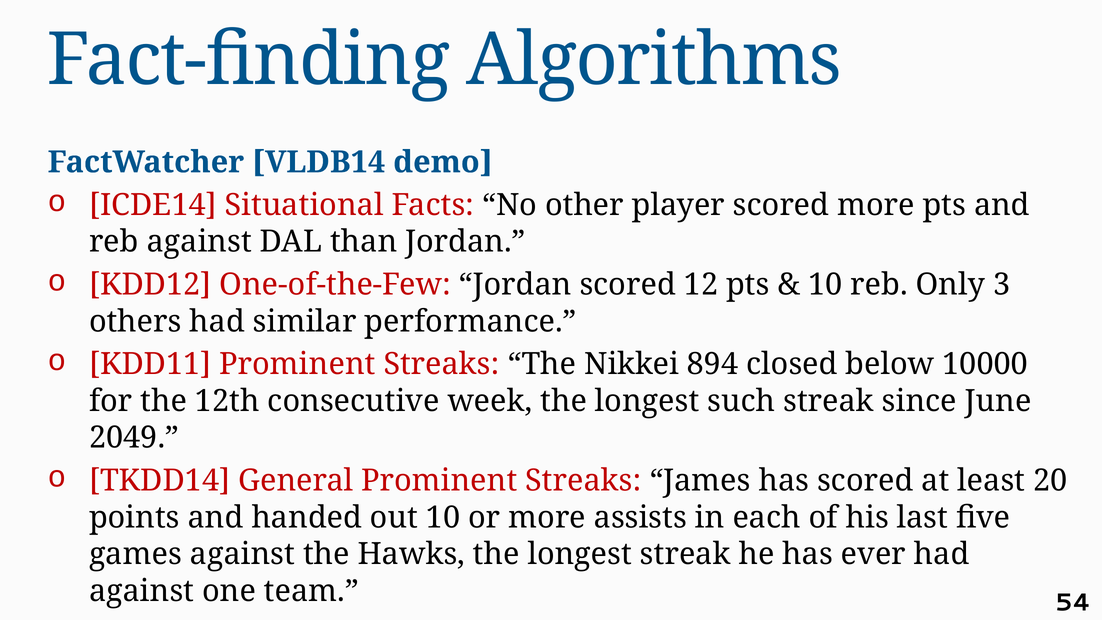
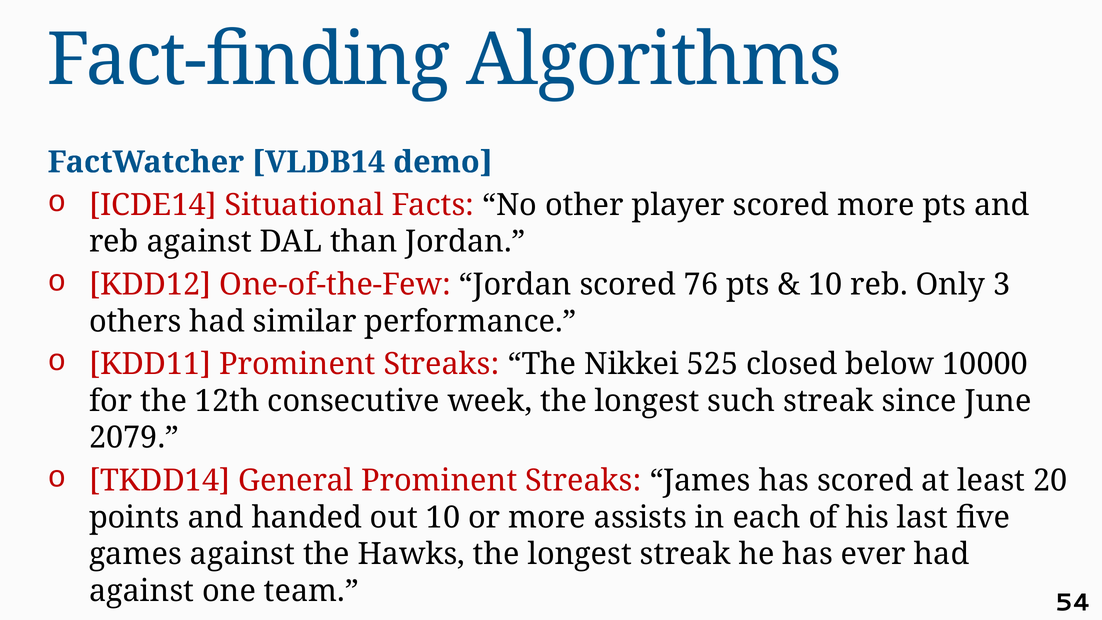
12: 12 -> 76
894: 894 -> 525
2049: 2049 -> 2079
